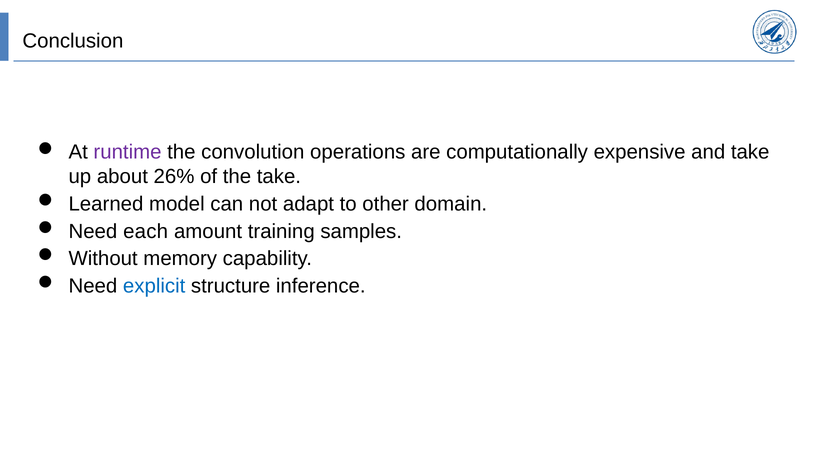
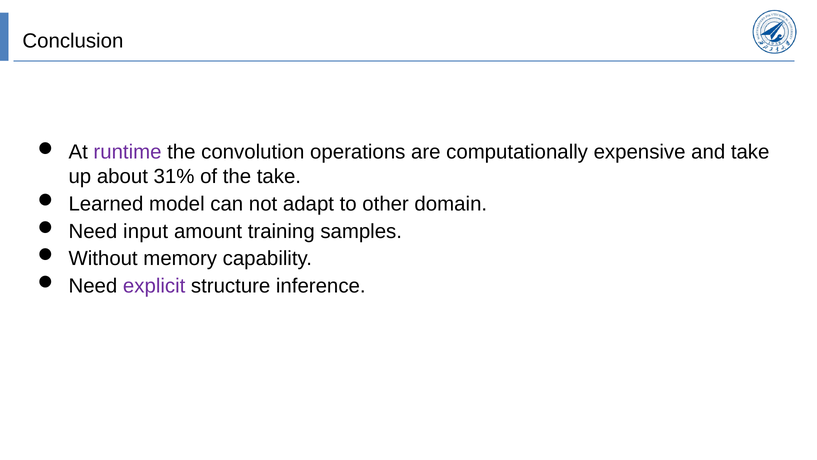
26%: 26% -> 31%
each: each -> input
explicit colour: blue -> purple
